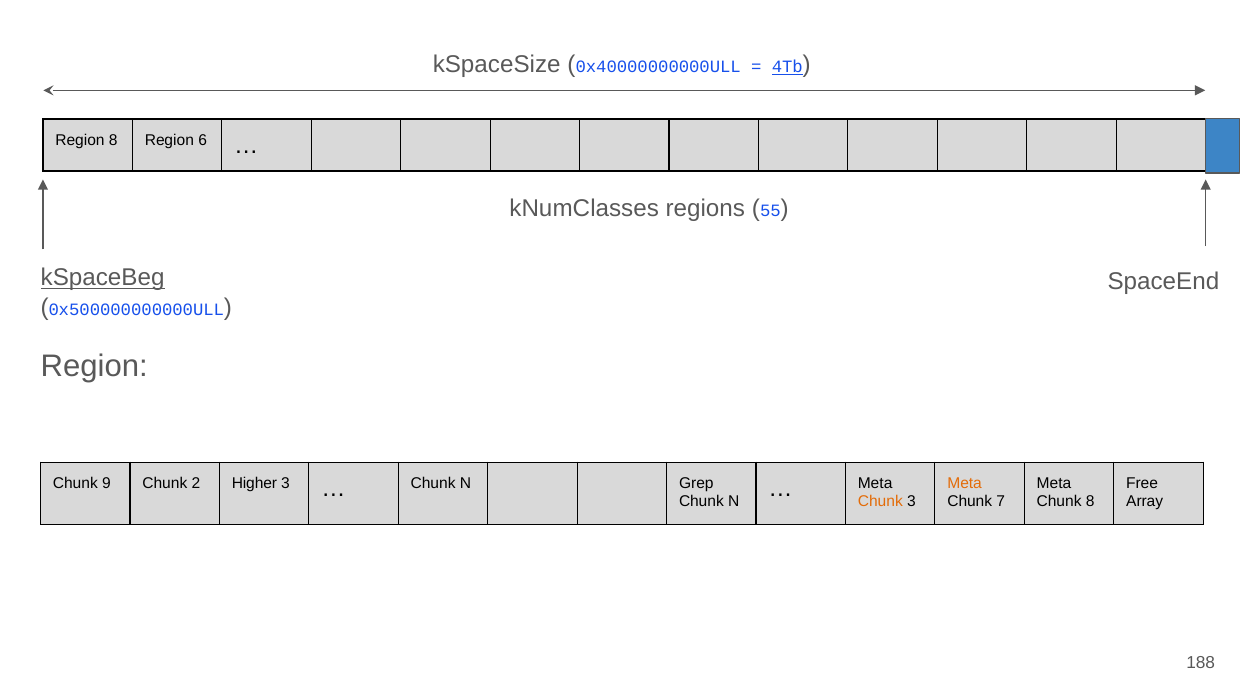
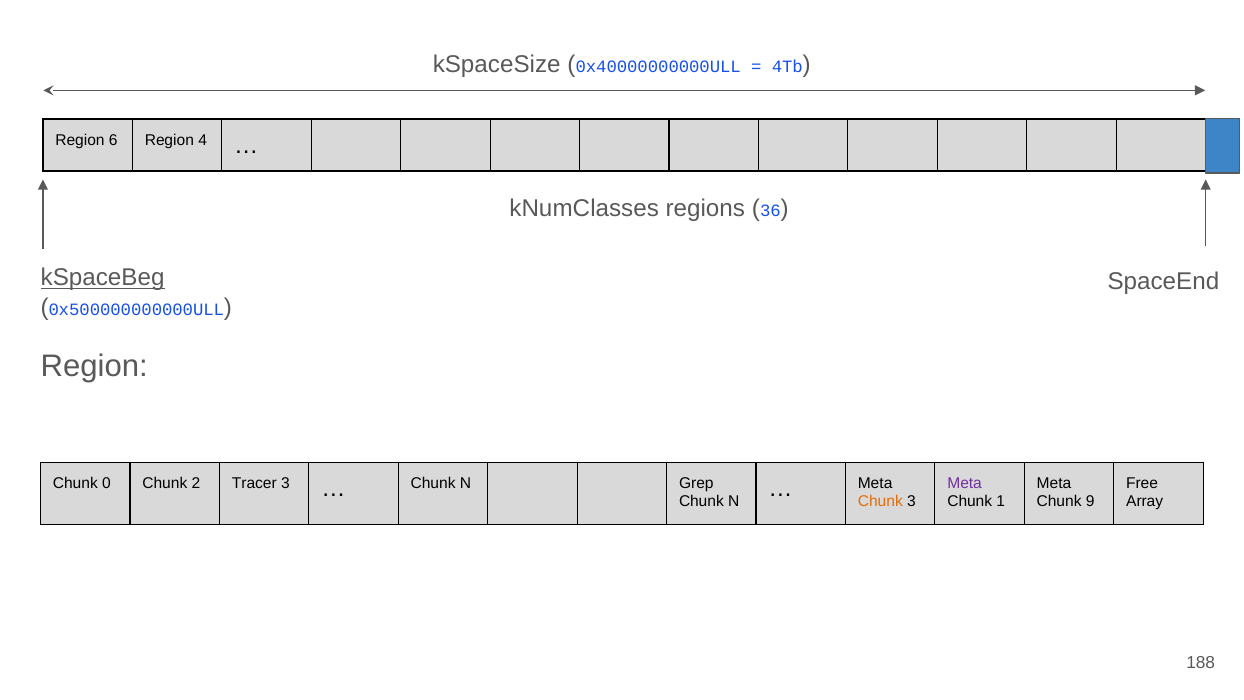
4Tb underline: present -> none
Region 8: 8 -> 6
6: 6 -> 4
55: 55 -> 36
9: 9 -> 0
Higher: Higher -> Tracer
Meta at (965, 483) colour: orange -> purple
7: 7 -> 1
Chunk 8: 8 -> 9
